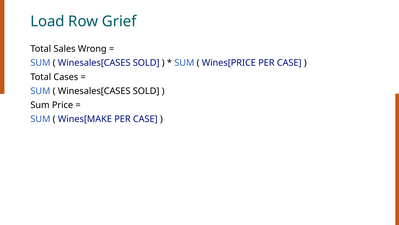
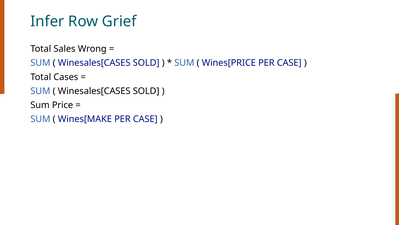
Load: Load -> Infer
